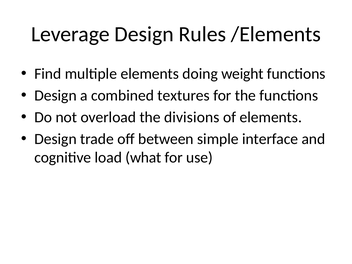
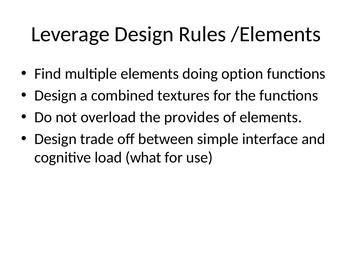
weight: weight -> option
divisions: divisions -> provides
